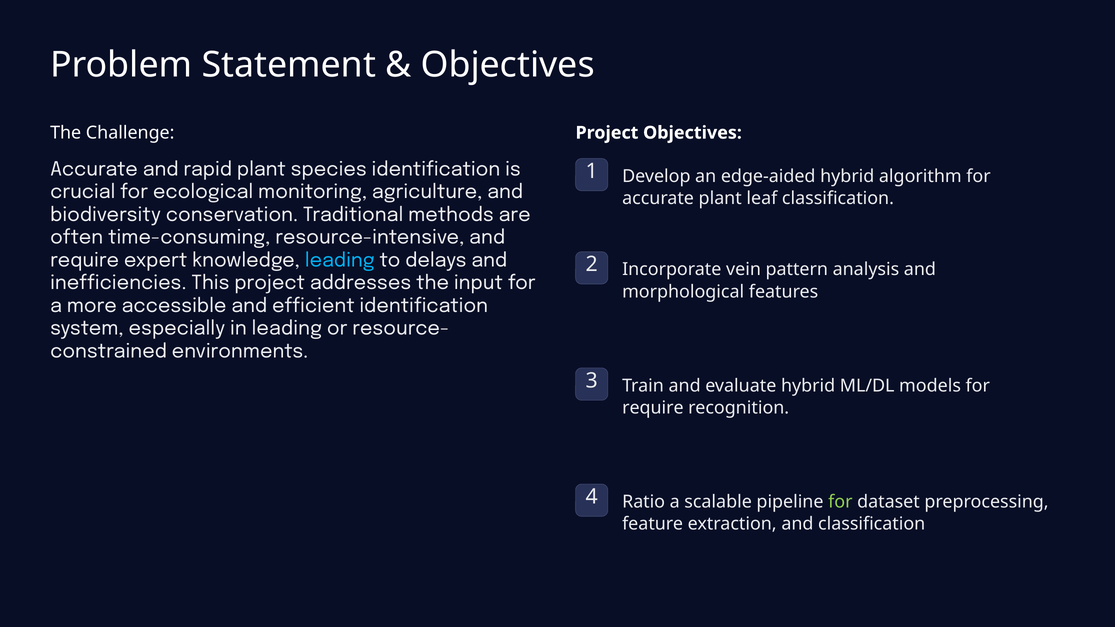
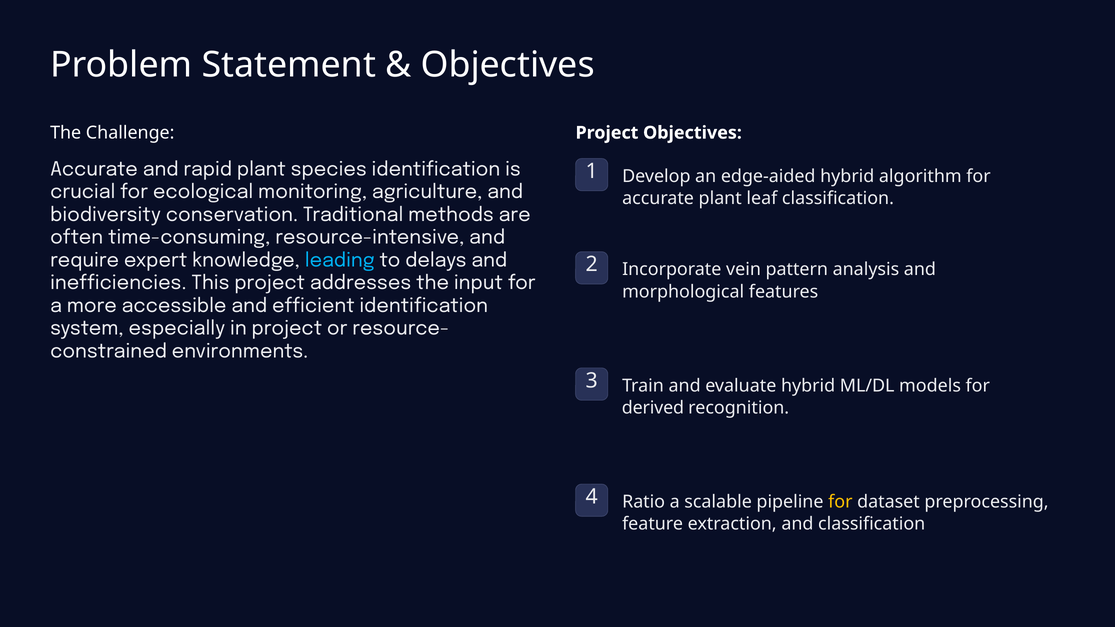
in leading: leading -> project
require at (653, 408): require -> derived
for at (840, 502) colour: light green -> yellow
